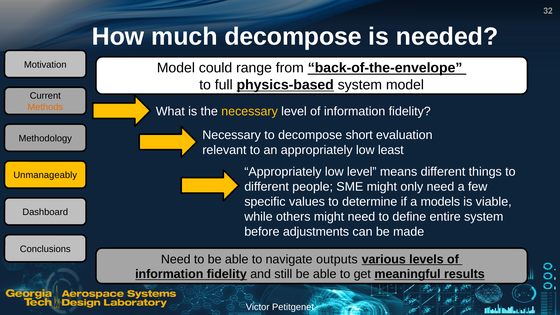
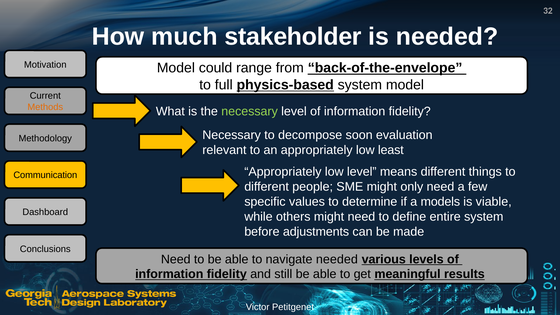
much decompose: decompose -> stakeholder
necessary at (250, 112) colour: yellow -> light green
short: short -> soon
Unmanageably: Unmanageably -> Communication
navigate outputs: outputs -> needed
